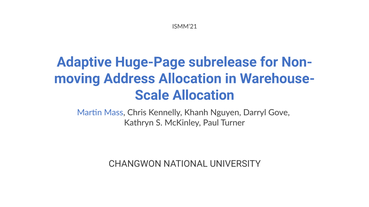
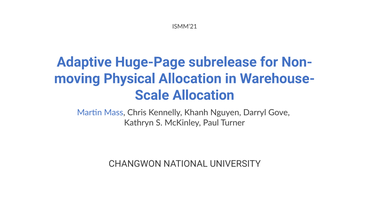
Address: Address -> Physical
